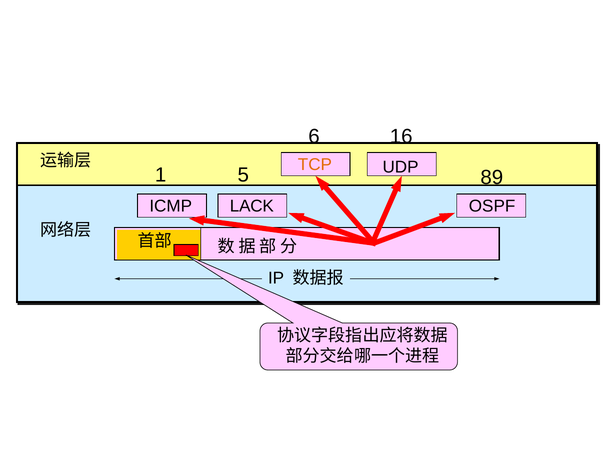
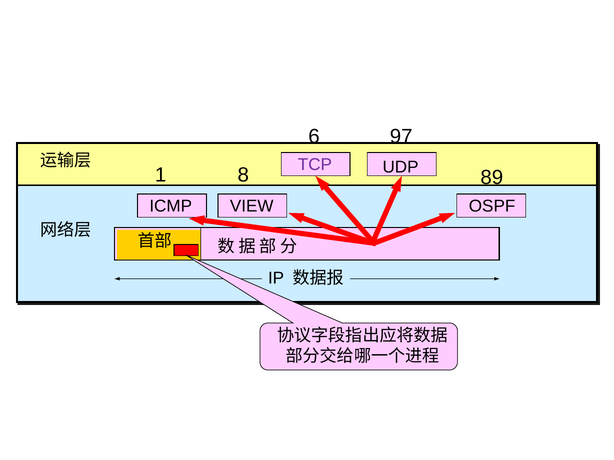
16: 16 -> 97
TCP colour: orange -> purple
5: 5 -> 8
LACK: LACK -> VIEW
